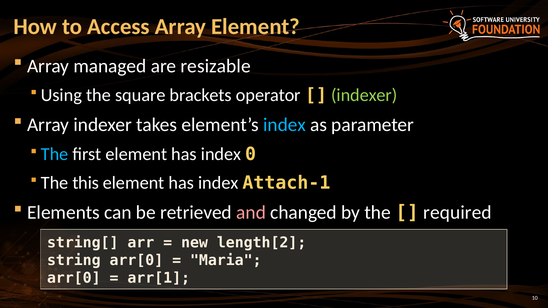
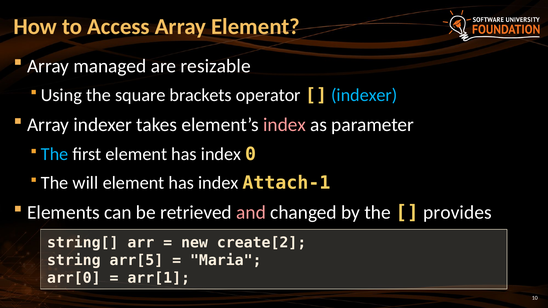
indexer at (364, 95) colour: light green -> light blue
index at (284, 125) colour: light blue -> pink
this: this -> will
required: required -> provides
length[2: length[2 -> create[2
string arr[0: arr[0 -> arr[5
